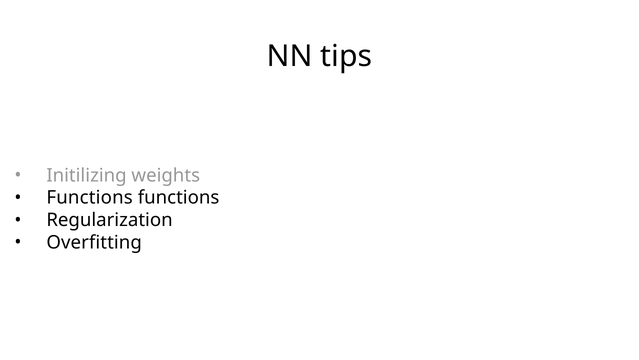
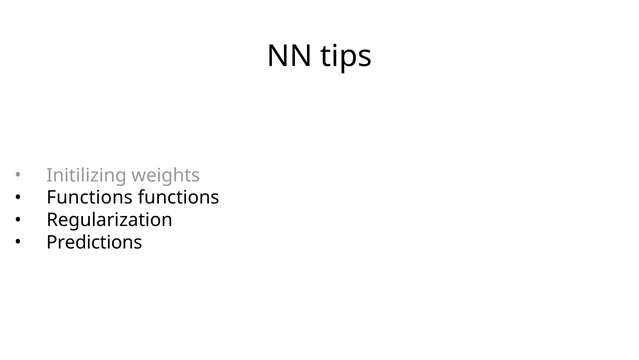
Overfitting: Overfitting -> Predictions
